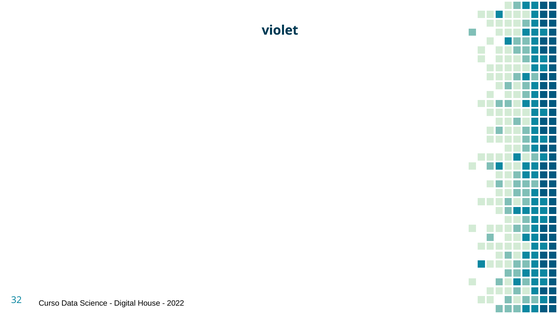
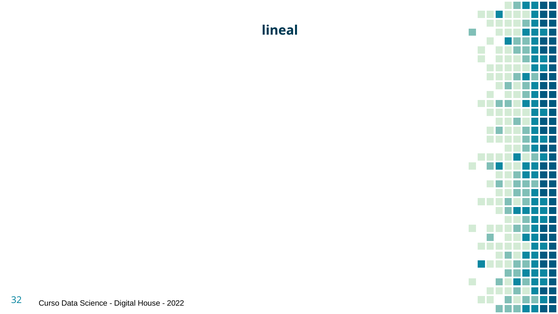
violet: violet -> lineal
